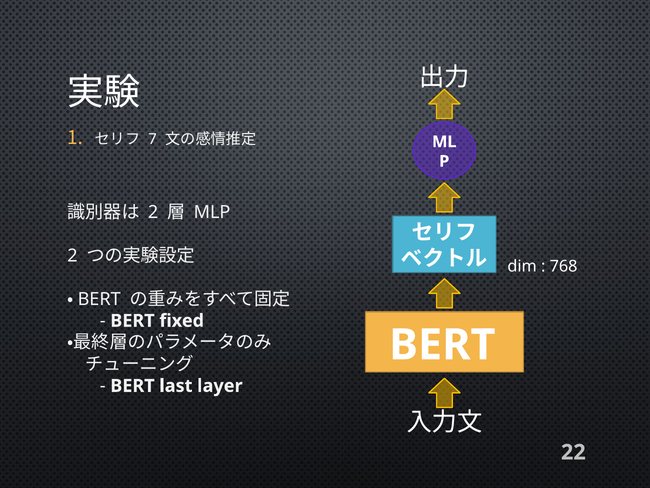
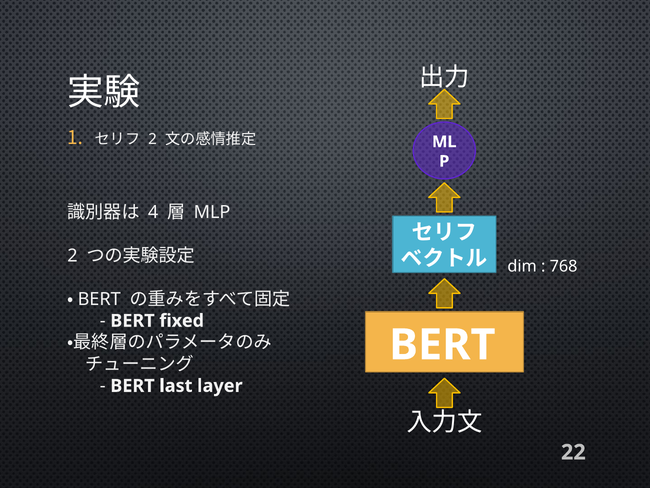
7 at (153, 139): 7 -> 2
2 at (153, 212): 2 -> 4
